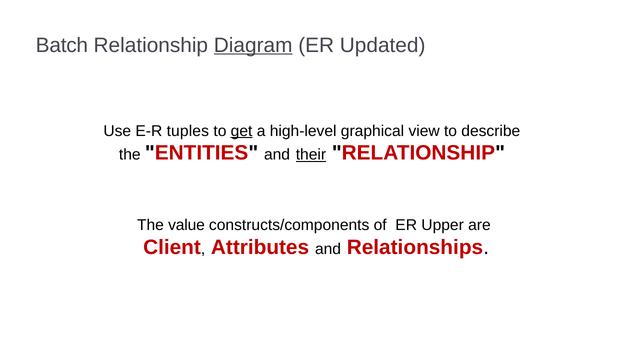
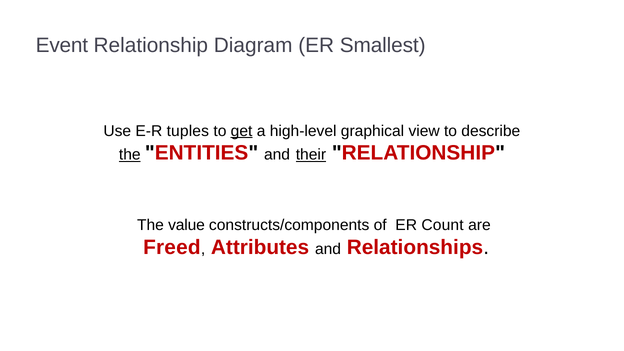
Batch: Batch -> Event
Diagram underline: present -> none
Updated: Updated -> Smallest
the at (130, 155) underline: none -> present
Upper: Upper -> Count
Client: Client -> Freed
